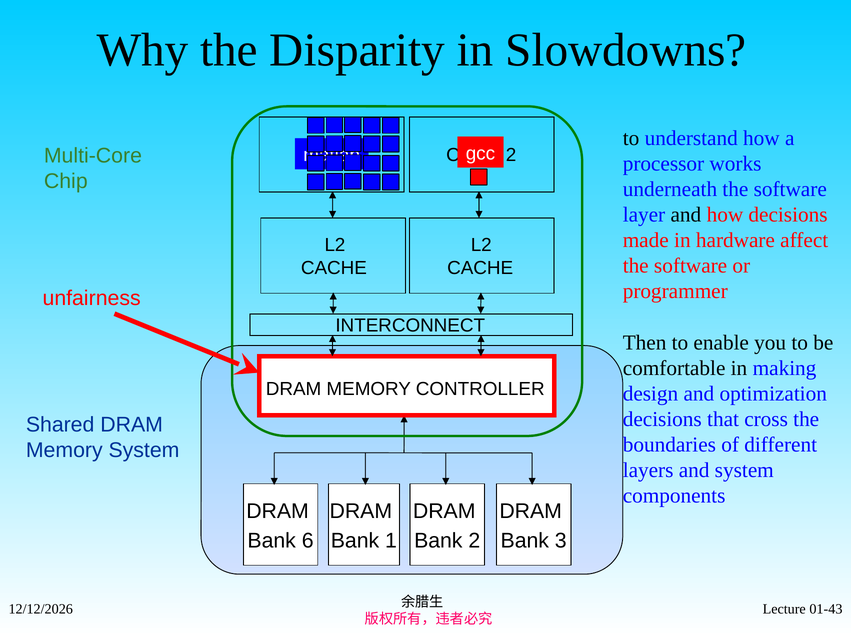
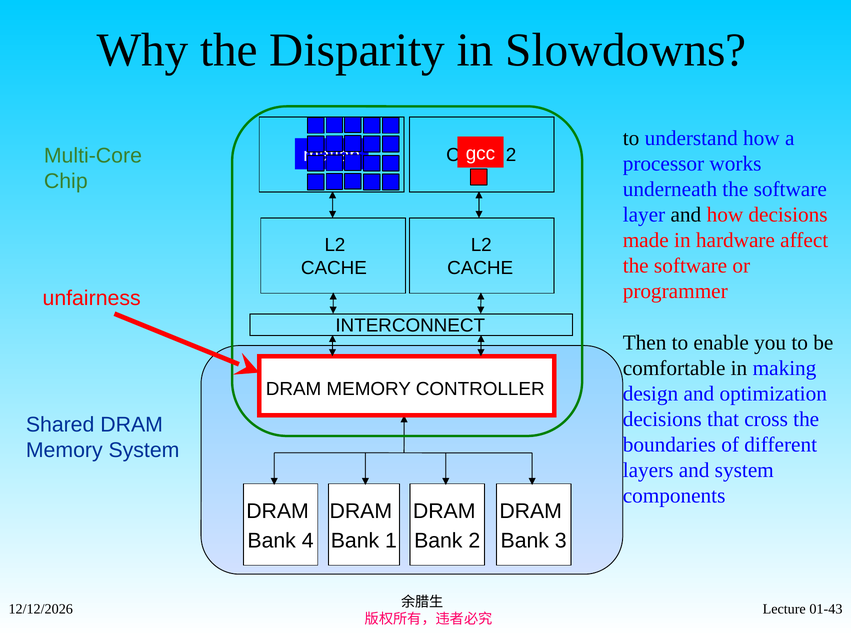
6: 6 -> 4
